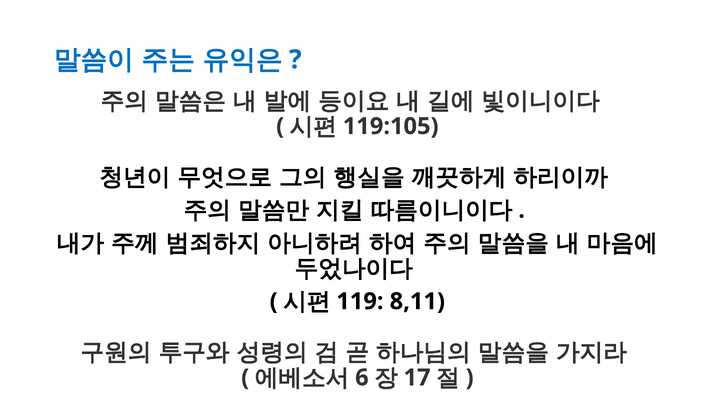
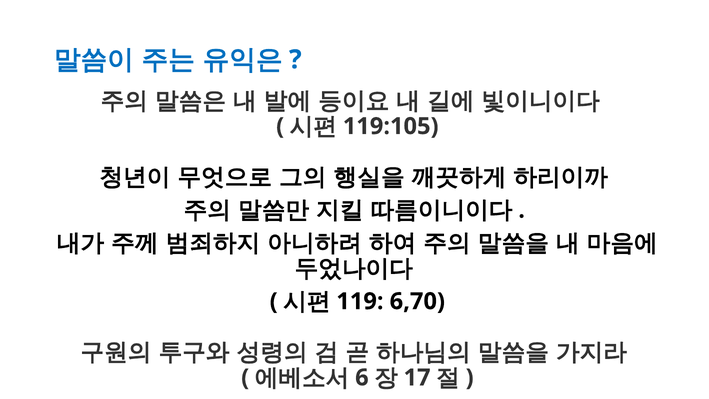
8,11: 8,11 -> 6,70
